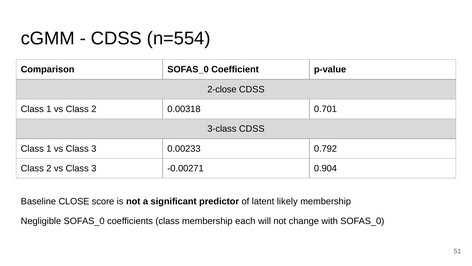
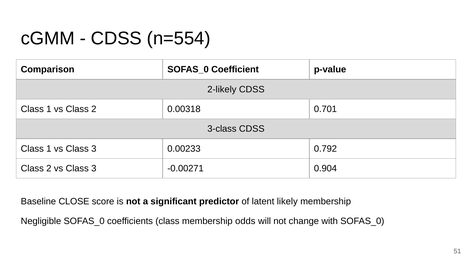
2-close: 2-close -> 2-likely
each: each -> odds
